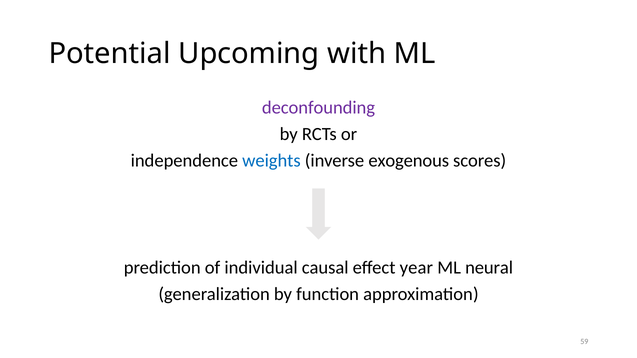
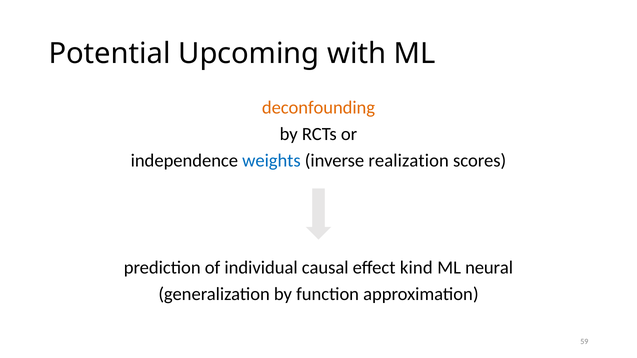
deconfounding colour: purple -> orange
exogenous: exogenous -> realization
year: year -> kind
